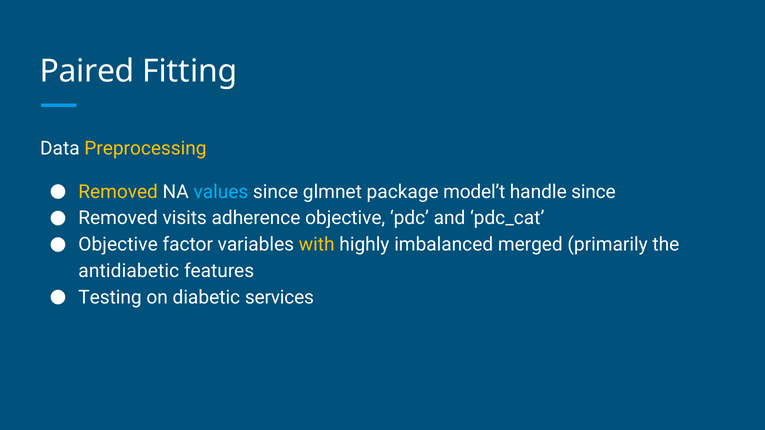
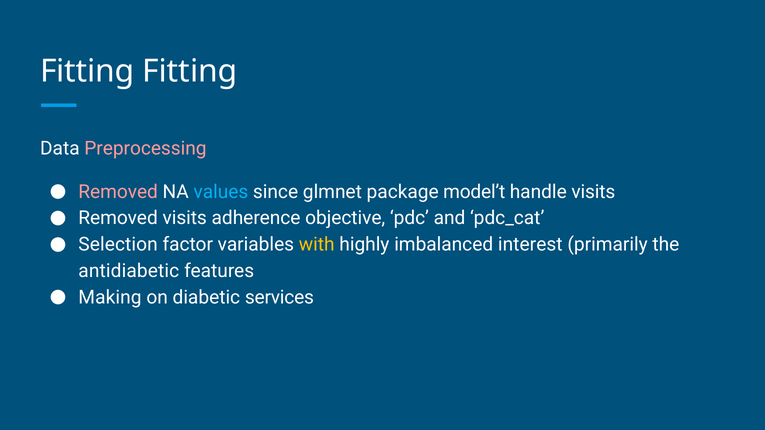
Paired at (87, 71): Paired -> Fitting
Preprocessing colour: yellow -> pink
Removed at (118, 192) colour: yellow -> pink
handle since: since -> visits
Objective at (118, 245): Objective -> Selection
merged: merged -> interest
Testing: Testing -> Making
